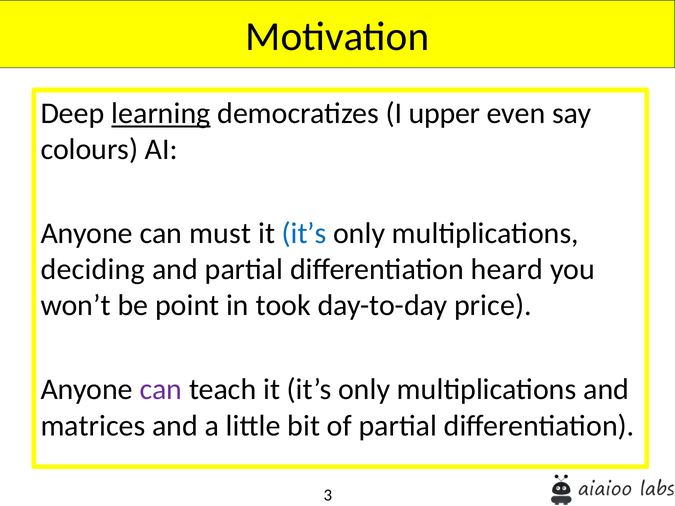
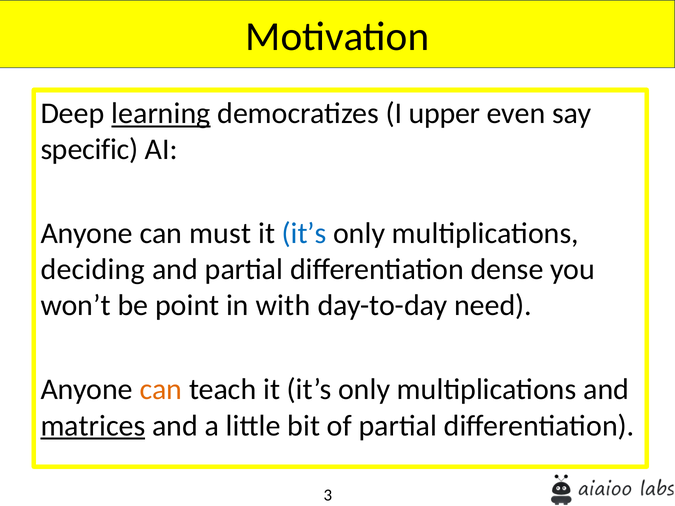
colours: colours -> specific
heard: heard -> dense
took: took -> with
price: price -> need
can at (161, 390) colour: purple -> orange
matrices underline: none -> present
